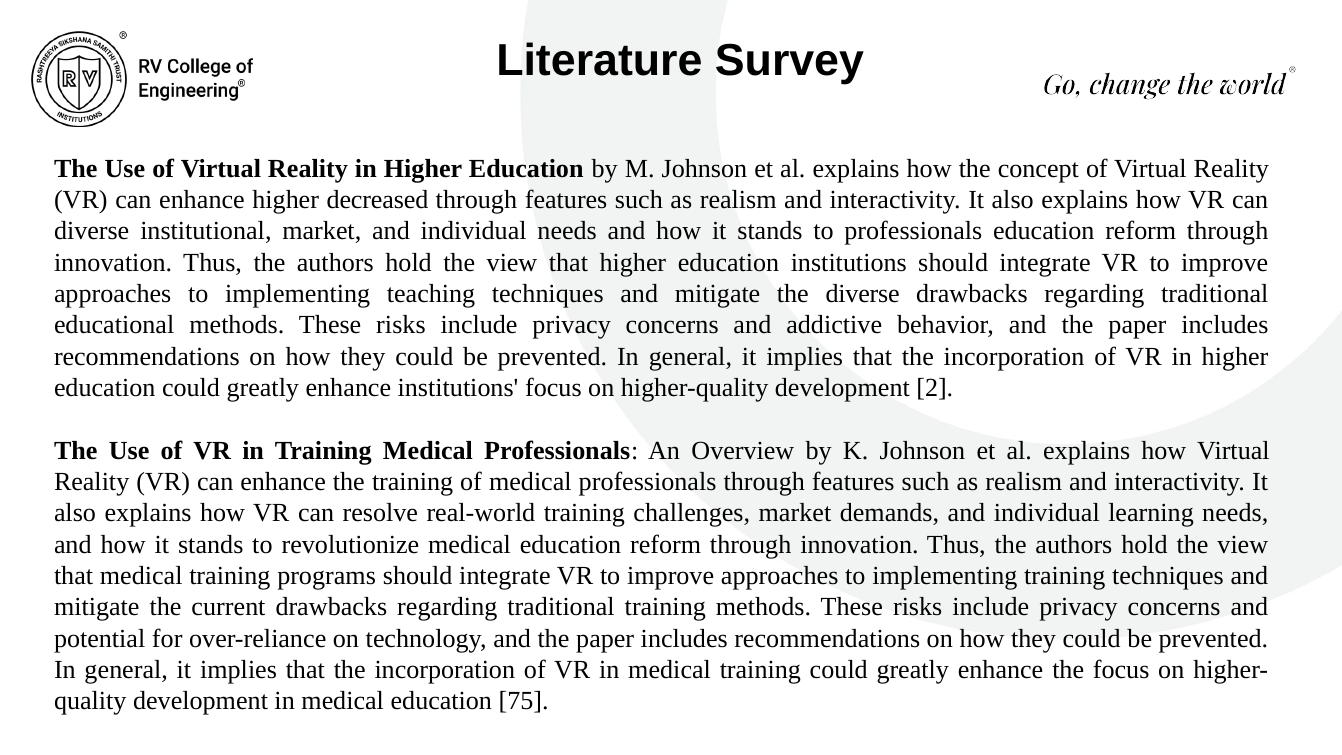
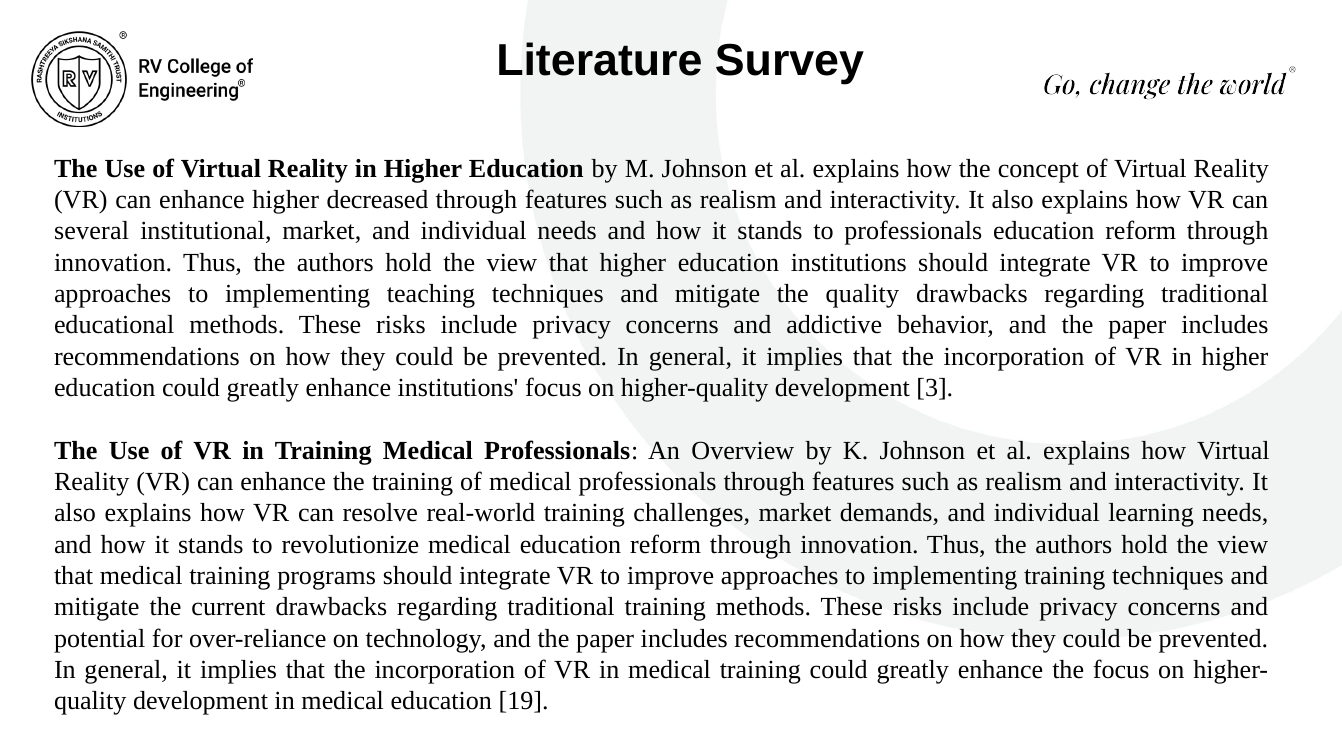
diverse at (92, 231): diverse -> several
the diverse: diverse -> quality
2: 2 -> 3
75: 75 -> 19
